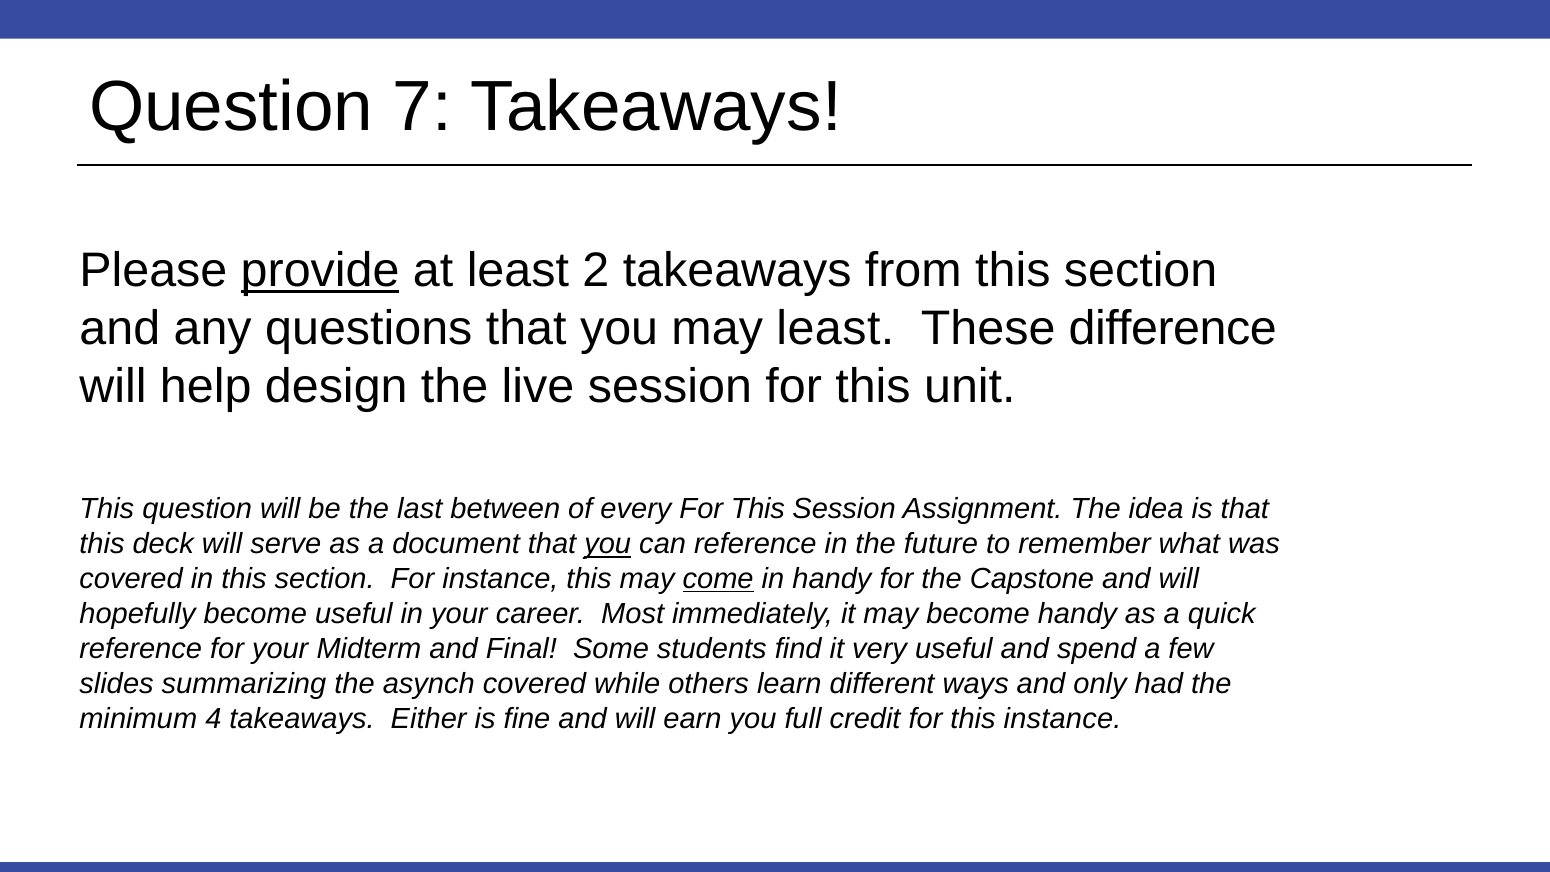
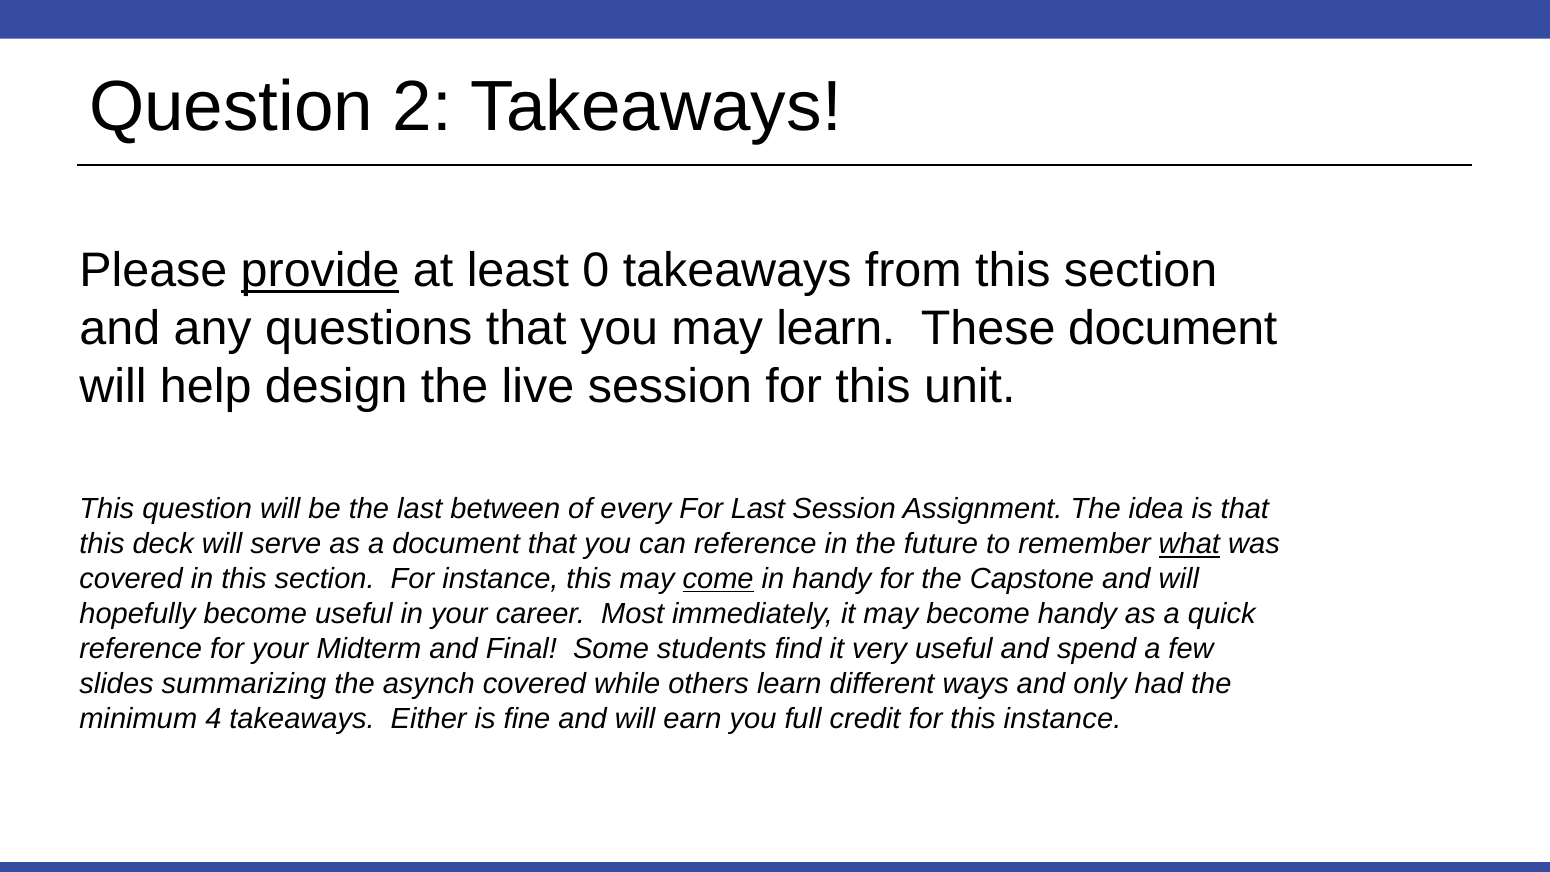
7: 7 -> 2
2: 2 -> 0
may least: least -> learn
These difference: difference -> document
every For This: This -> Last
you at (608, 544) underline: present -> none
what underline: none -> present
